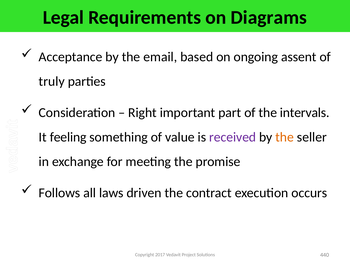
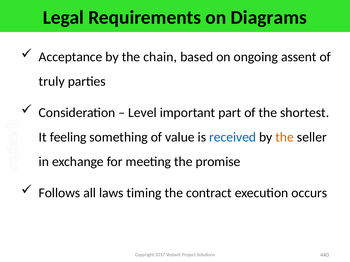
email: email -> chain
Right: Right -> Level
intervals: intervals -> shortest
received colour: purple -> blue
driven: driven -> timing
